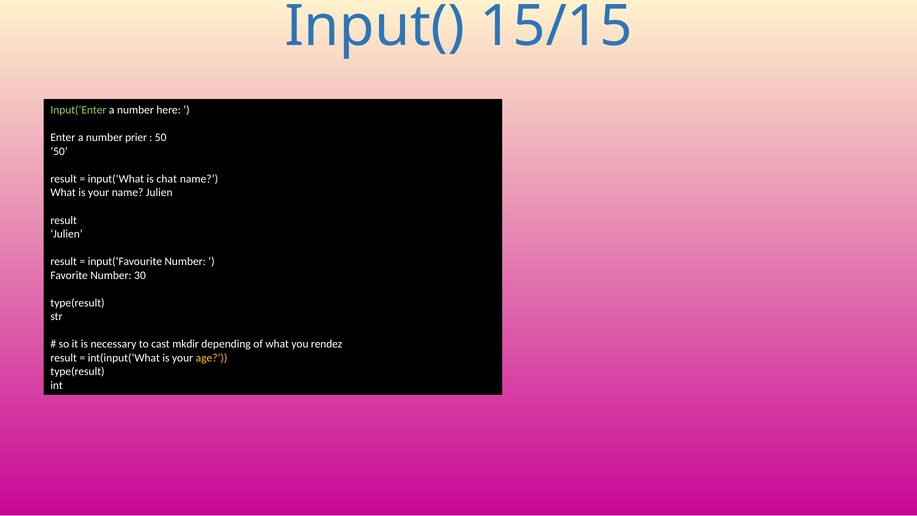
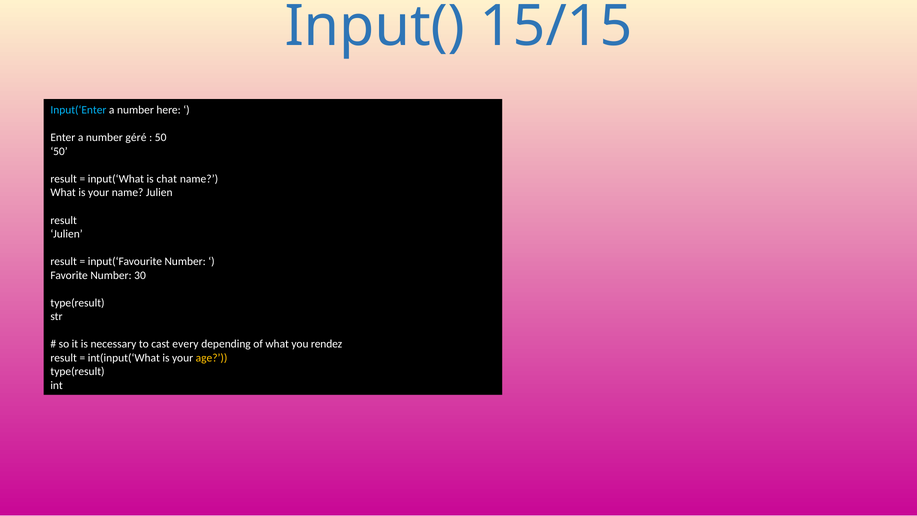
Input(‘Enter colour: light green -> light blue
prier: prier -> géré
mkdir: mkdir -> every
